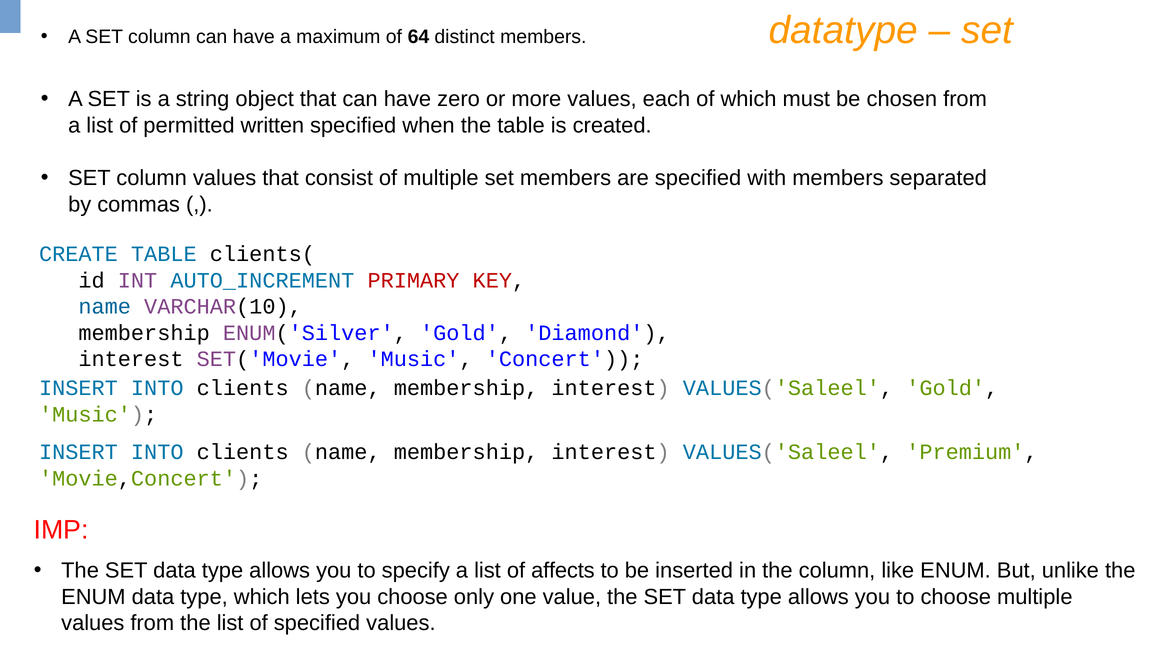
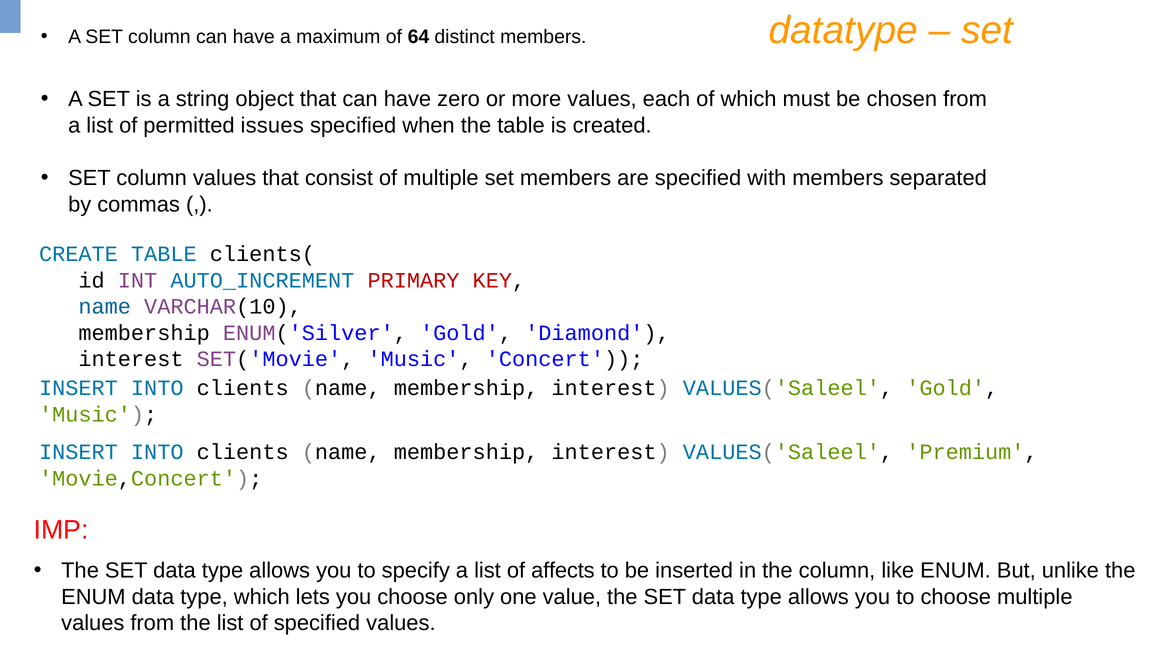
written: written -> issues
